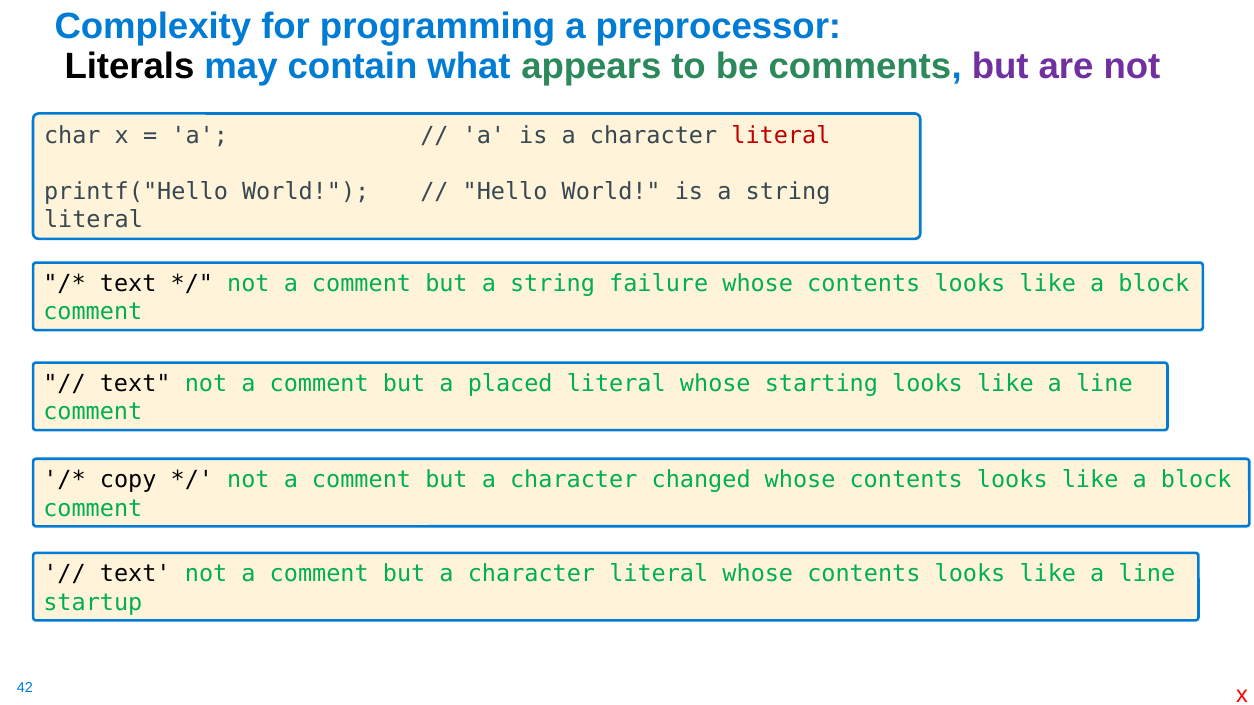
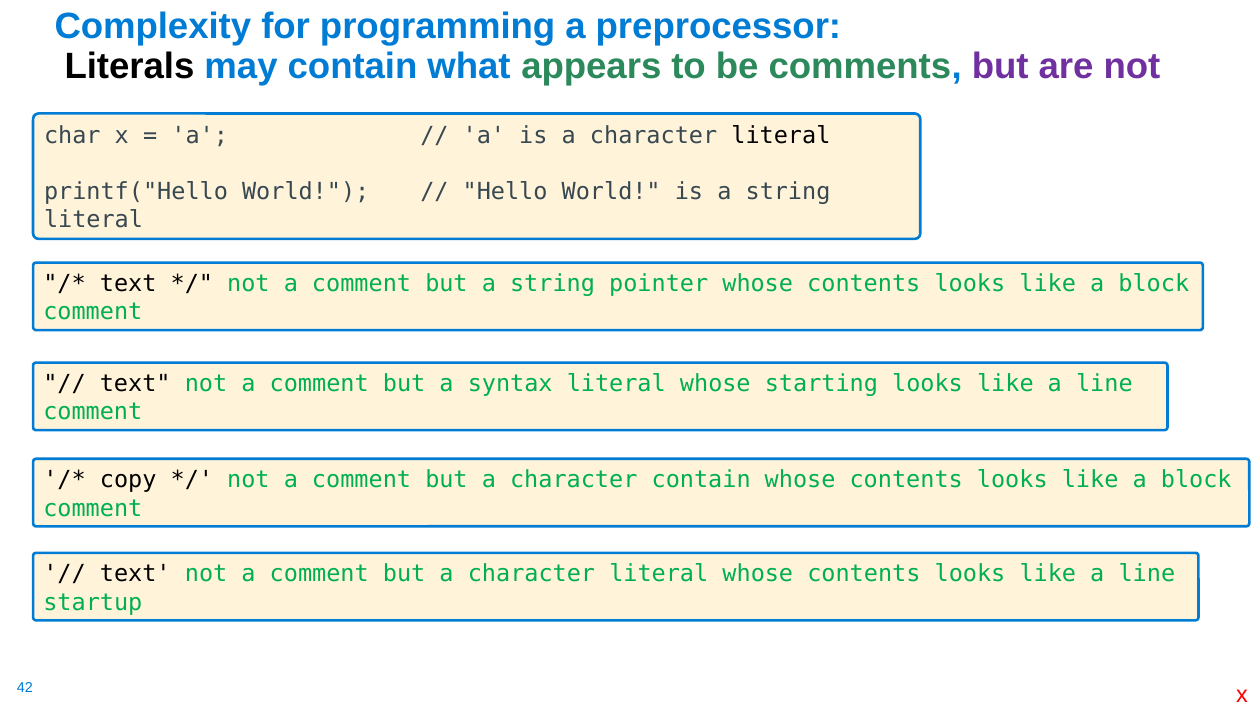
literal at (781, 136) colour: red -> black
failure: failure -> pointer
placed: placed -> syntax
character changed: changed -> contain
